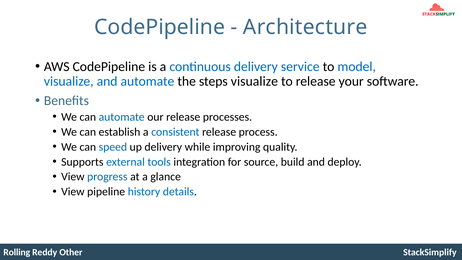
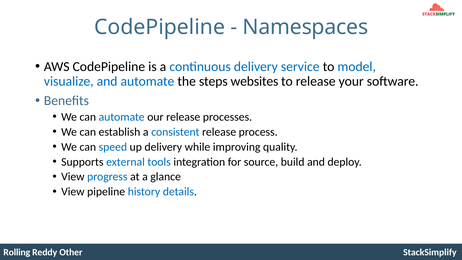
Architecture: Architecture -> Namespaces
steps visualize: visualize -> websites
